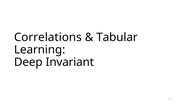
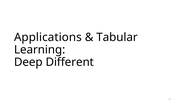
Correlations: Correlations -> Applications
Invariant: Invariant -> Different
